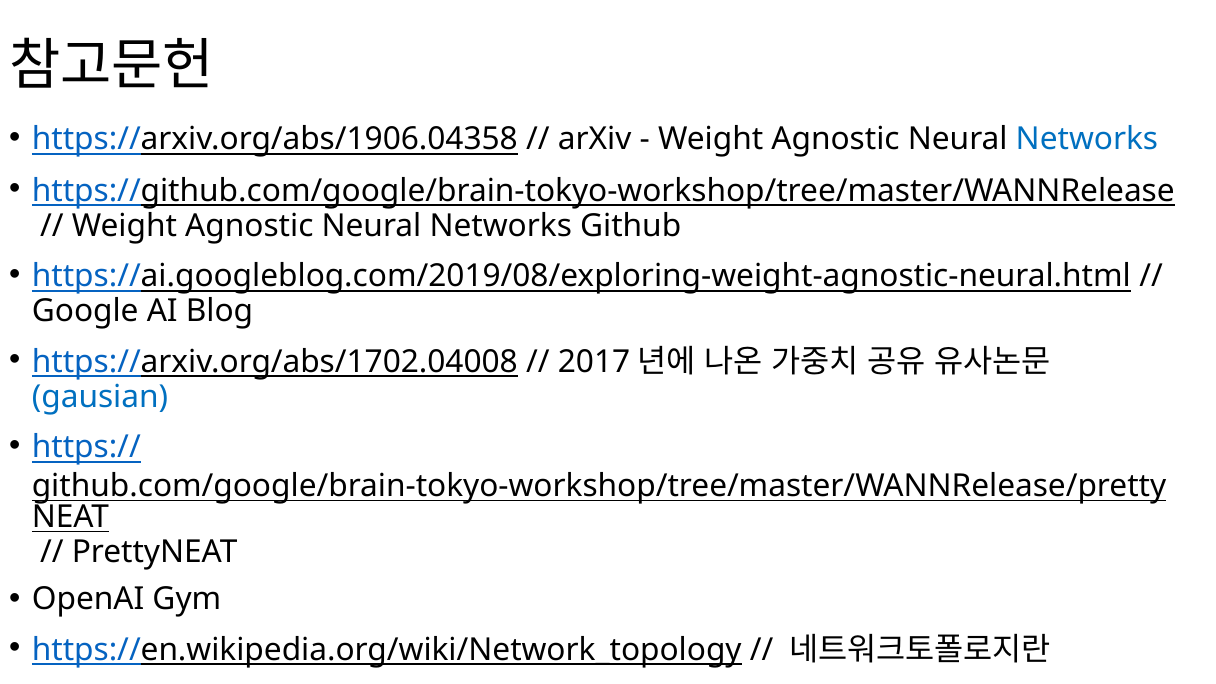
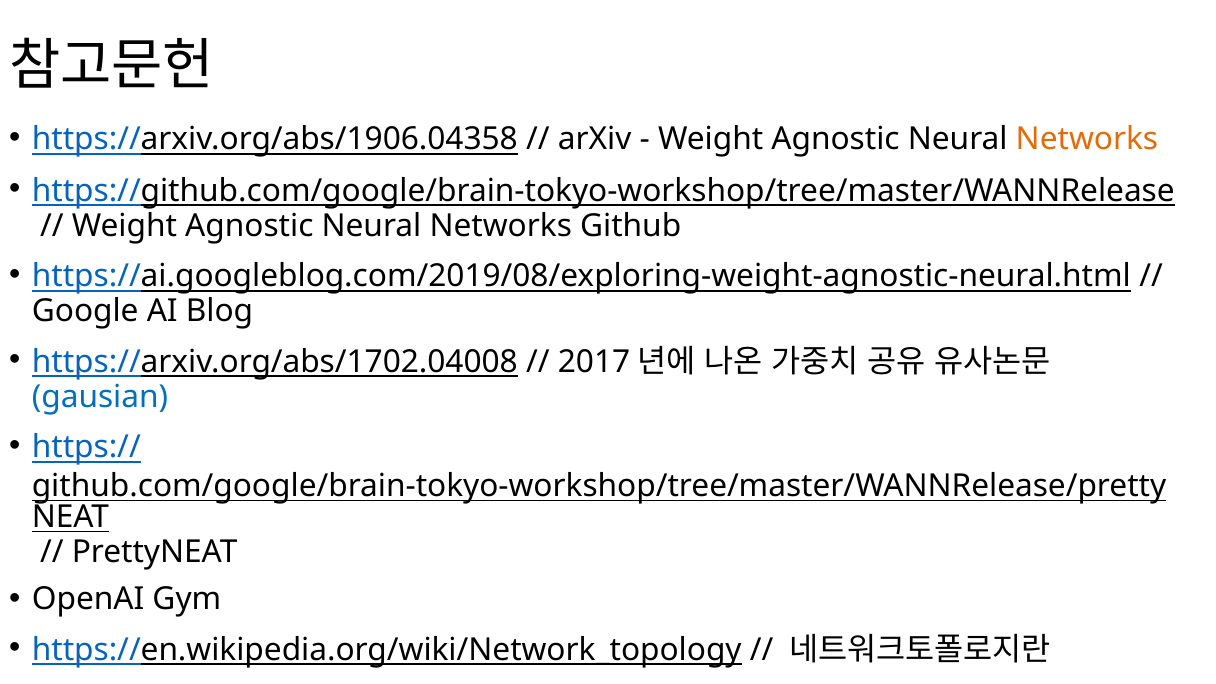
Networks at (1087, 139) colour: blue -> orange
